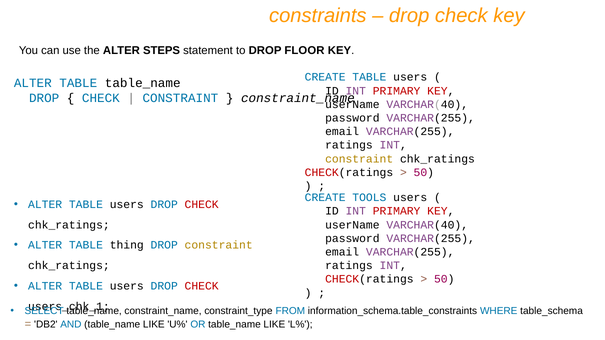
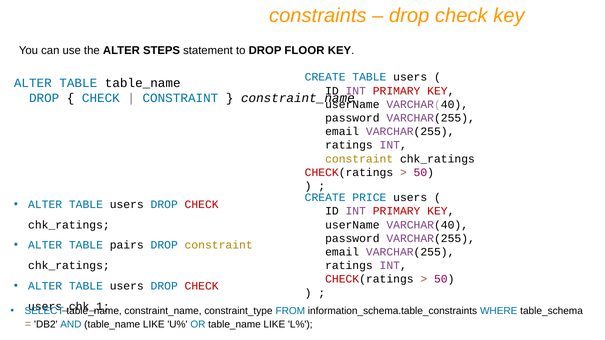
TOOLS: TOOLS -> PRICE
thing: thing -> pairs
